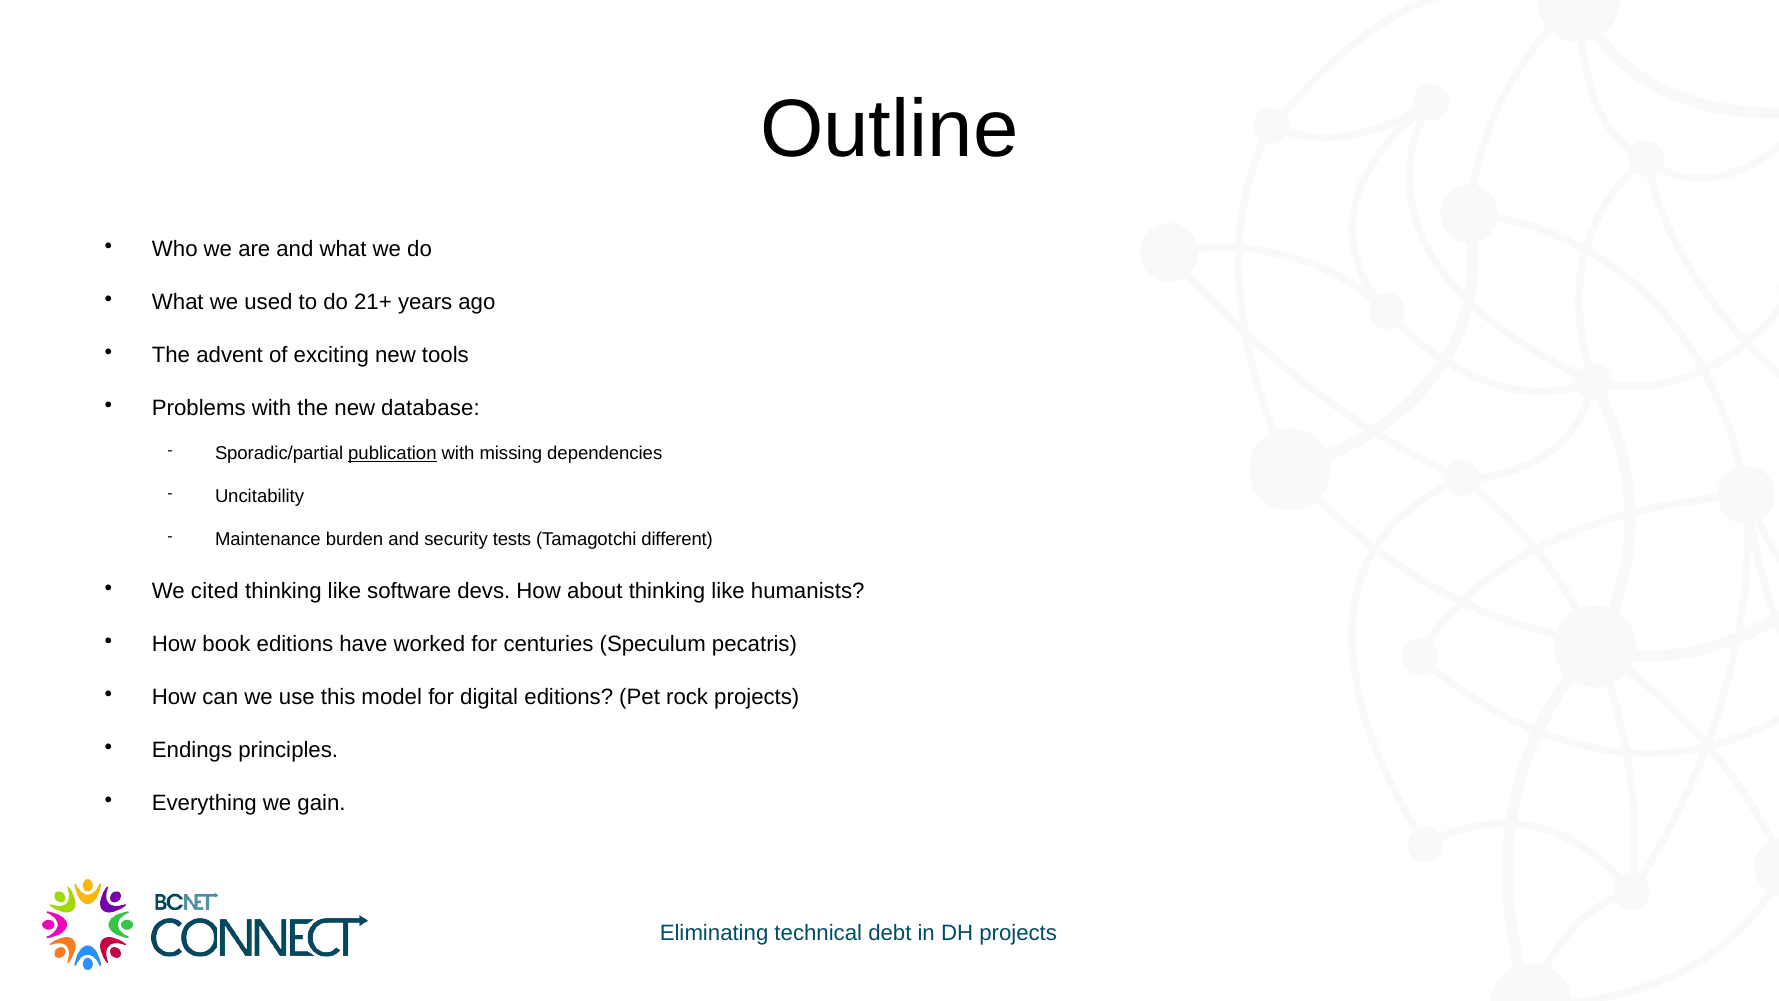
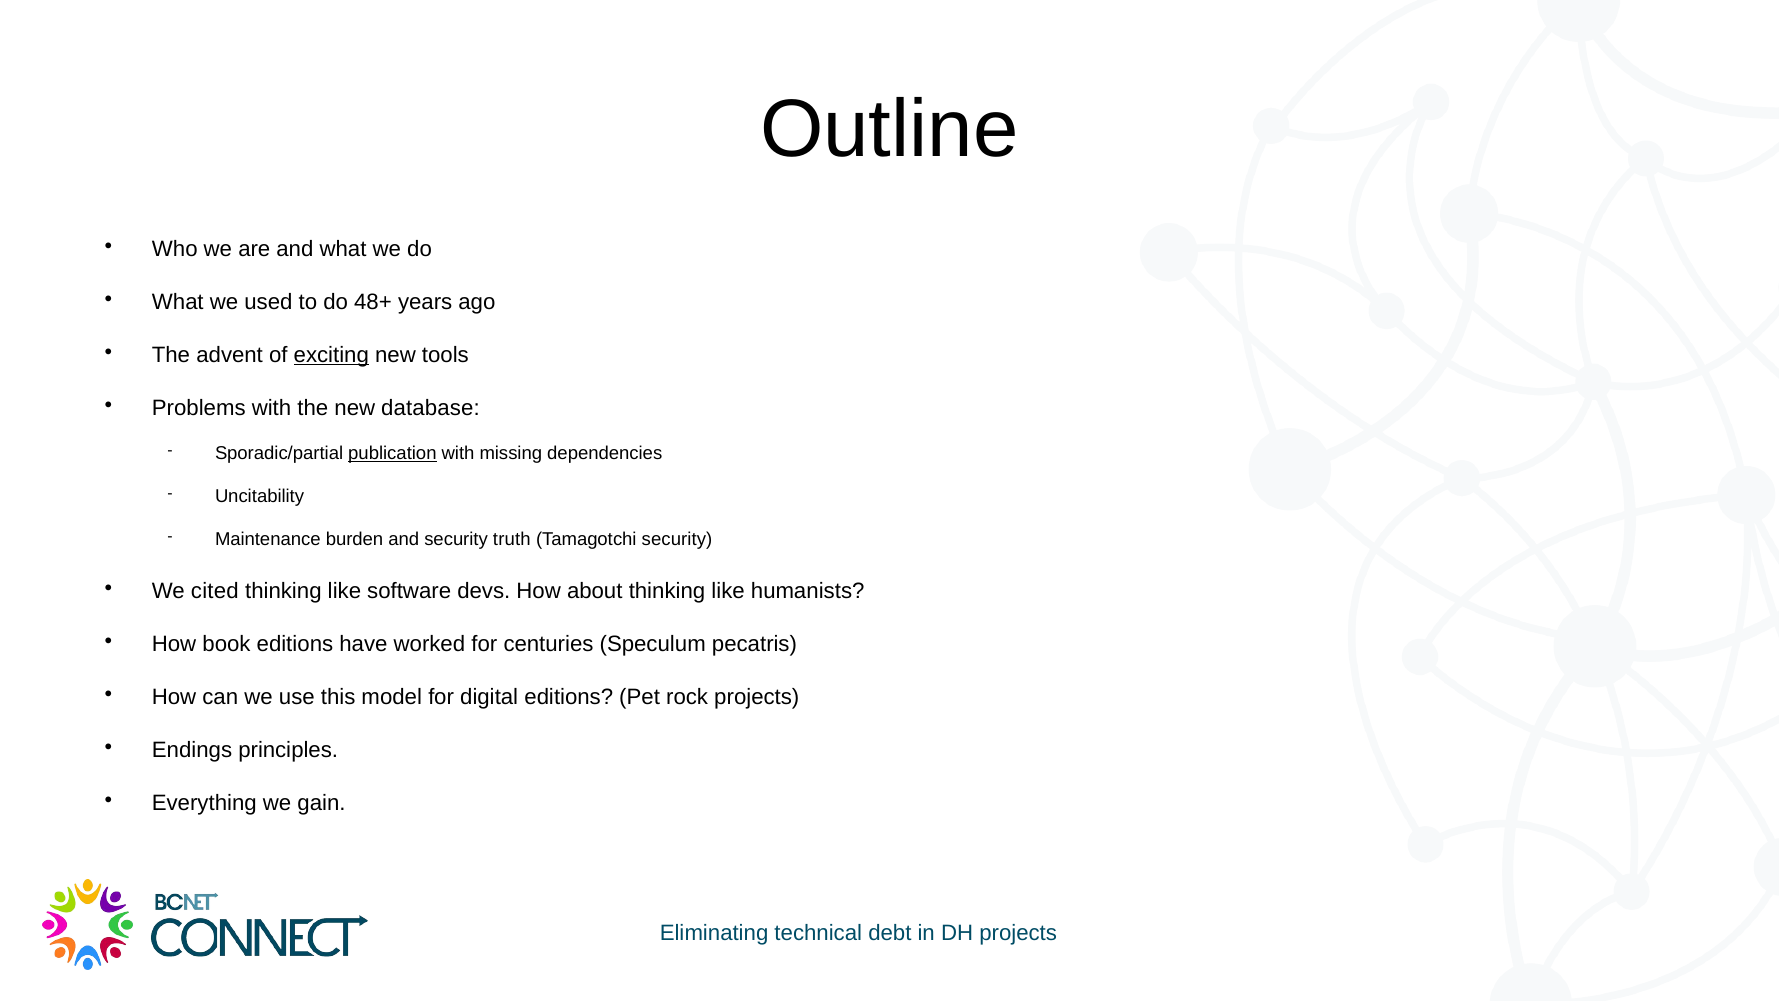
21+: 21+ -> 48+
exciting underline: none -> present
tests: tests -> truth
Tamagotchi different: different -> security
